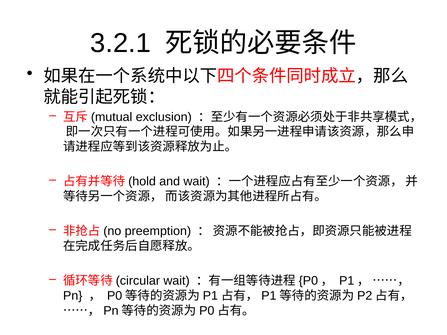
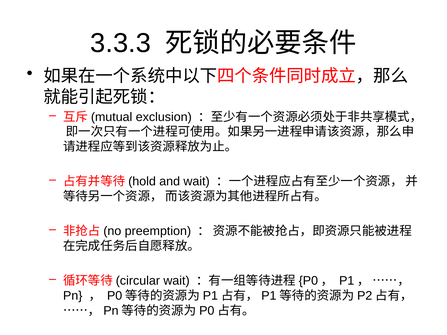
3.2.1: 3.2.1 -> 3.3.3
